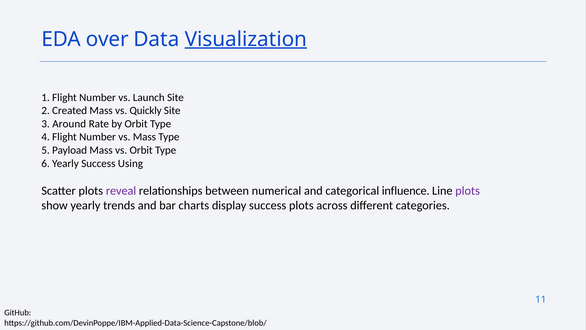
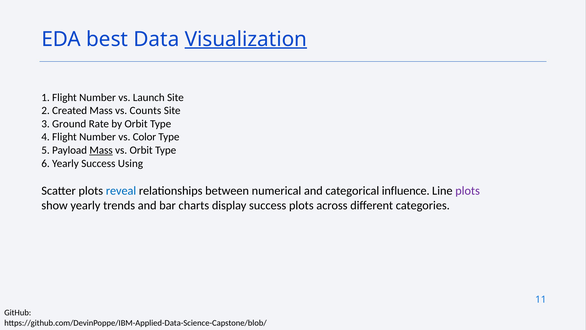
over: over -> best
Quickly: Quickly -> Counts
Around: Around -> Ground
vs Mass: Mass -> Color
Mass at (101, 150) underline: none -> present
reveal colour: purple -> blue
